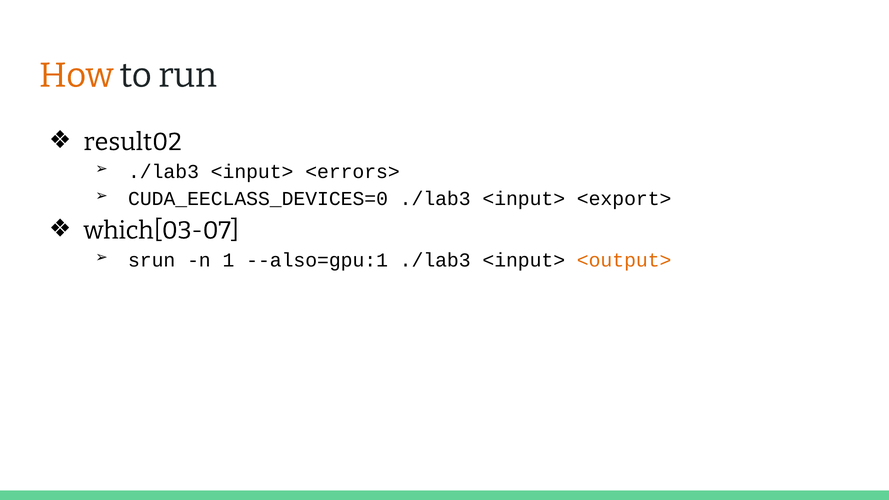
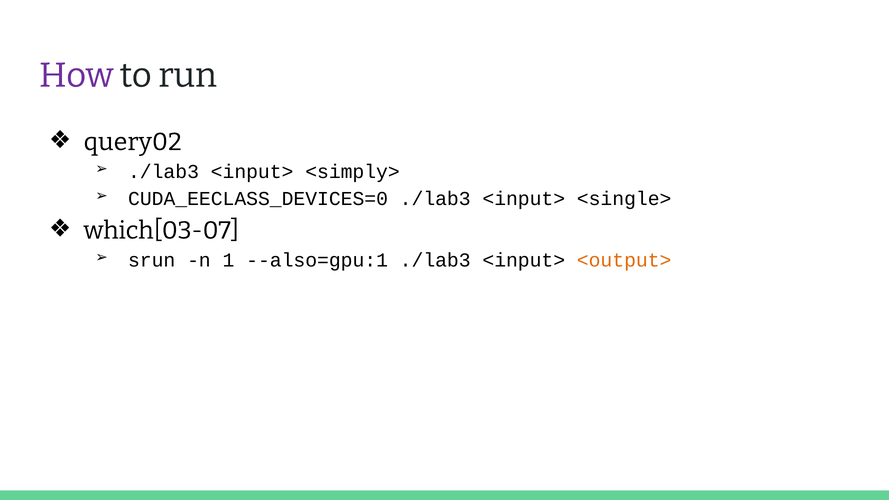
How colour: orange -> purple
result02: result02 -> query02
<errors>: <errors> -> <simply>
<export>: <export> -> <single>
